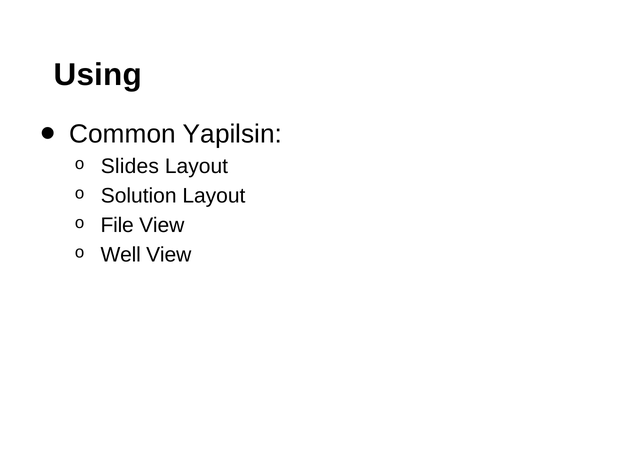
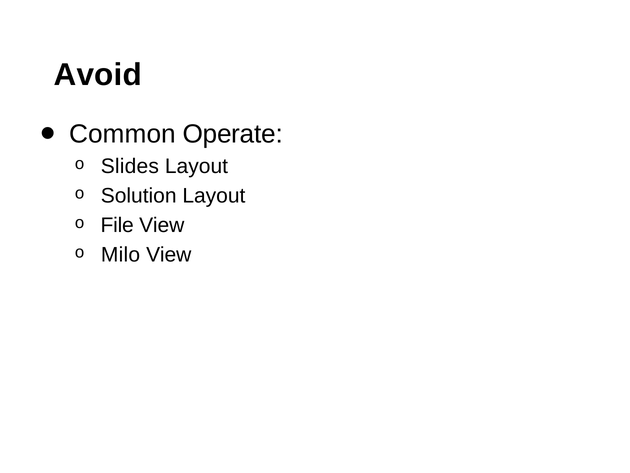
Using: Using -> Avoid
Yapilsin: Yapilsin -> Operate
Well: Well -> Milo
